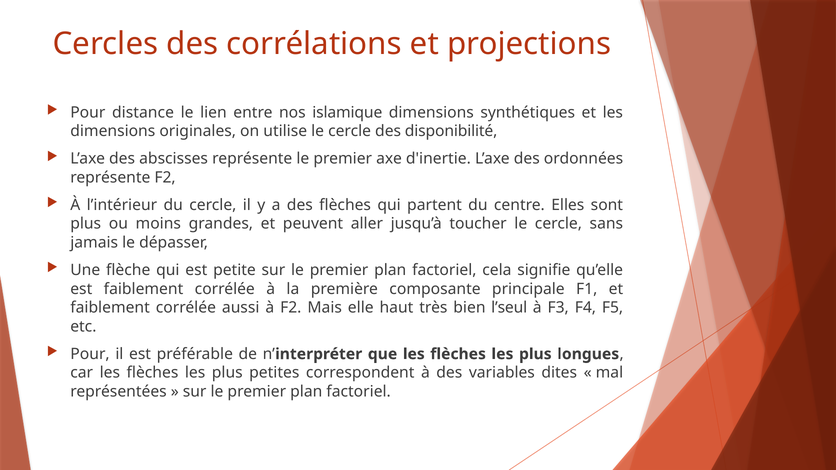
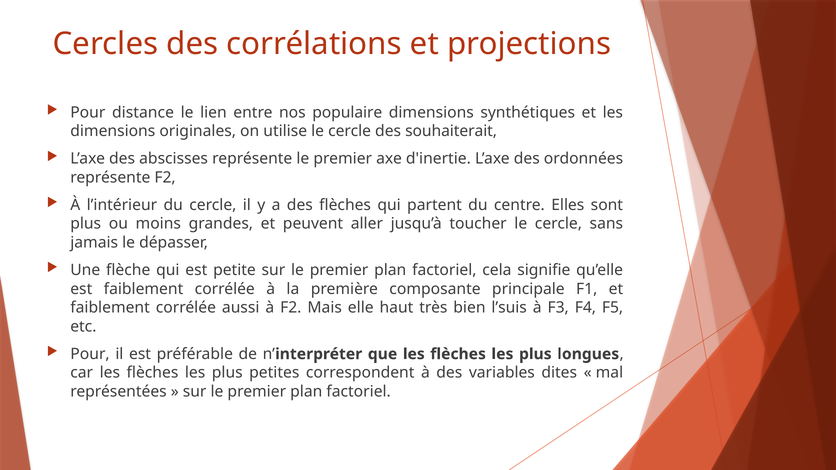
islamique: islamique -> populaire
disponibilité: disponibilité -> souhaiterait
l’seul: l’seul -> l’suis
